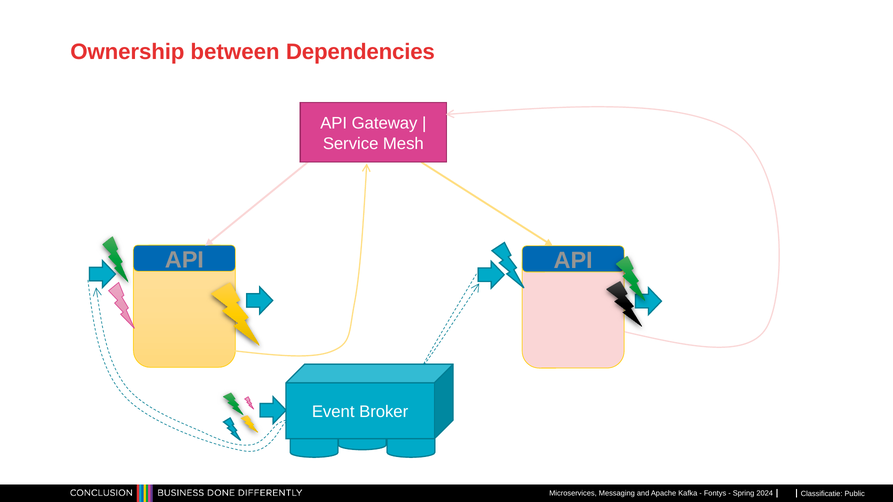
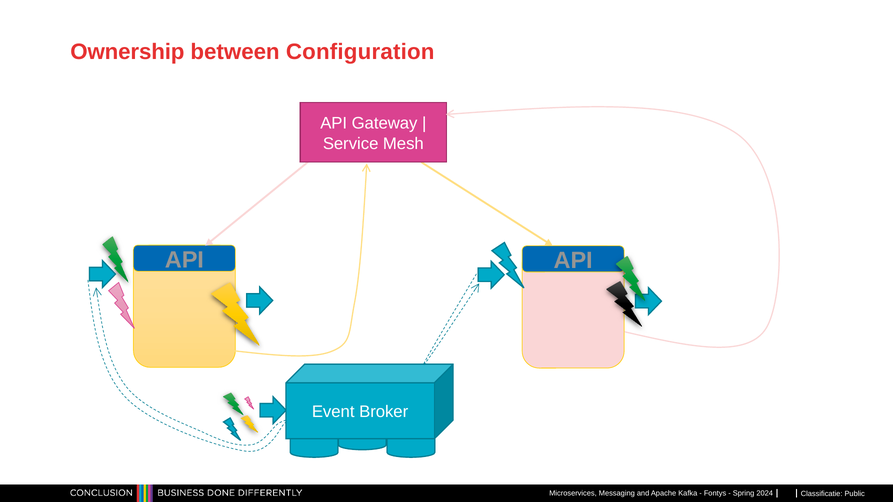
Dependencies: Dependencies -> Configuration
